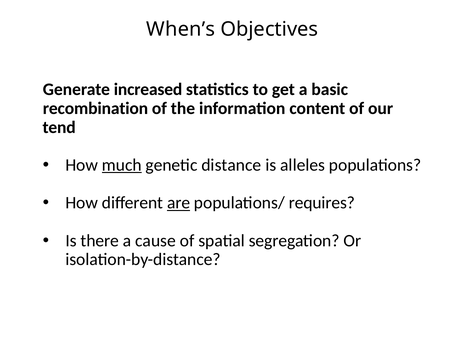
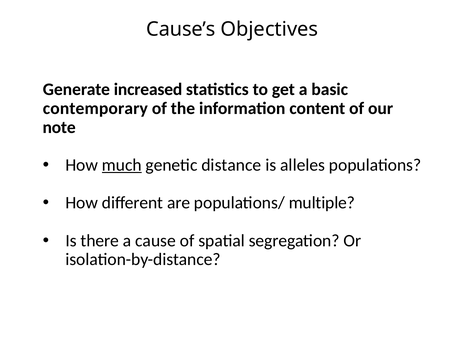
When’s: When’s -> Cause’s
recombination: recombination -> contemporary
tend: tend -> note
are underline: present -> none
requires: requires -> multiple
